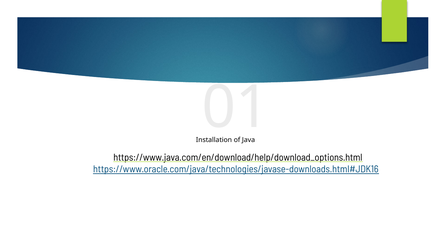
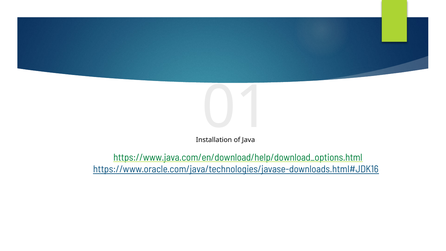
https://www.java.com/en/download/help/download_options.html colour: black -> green
